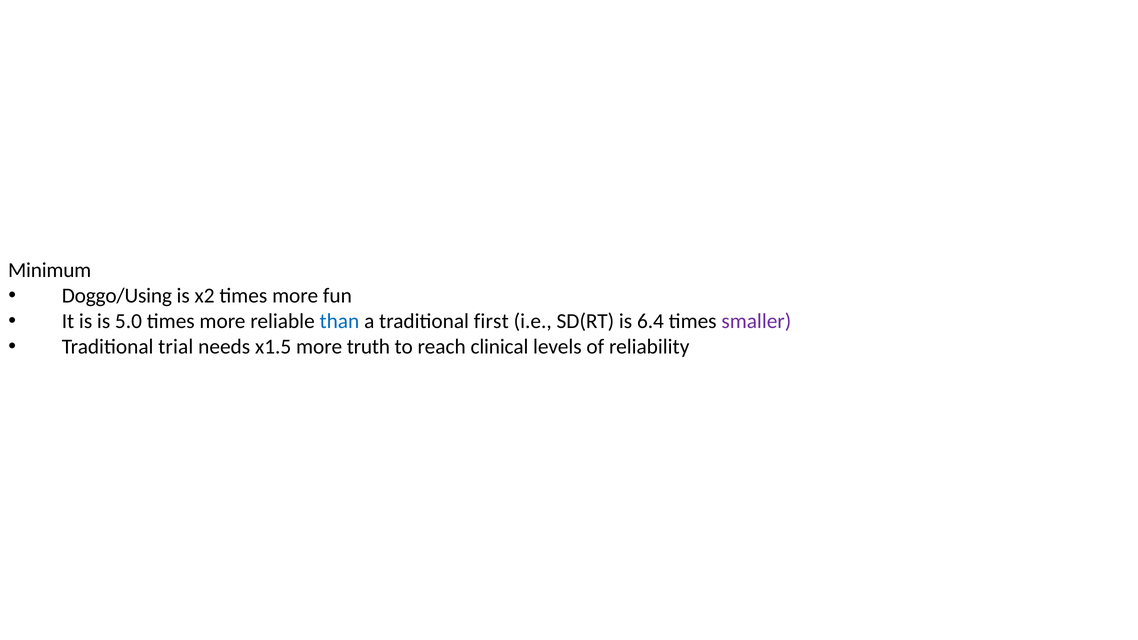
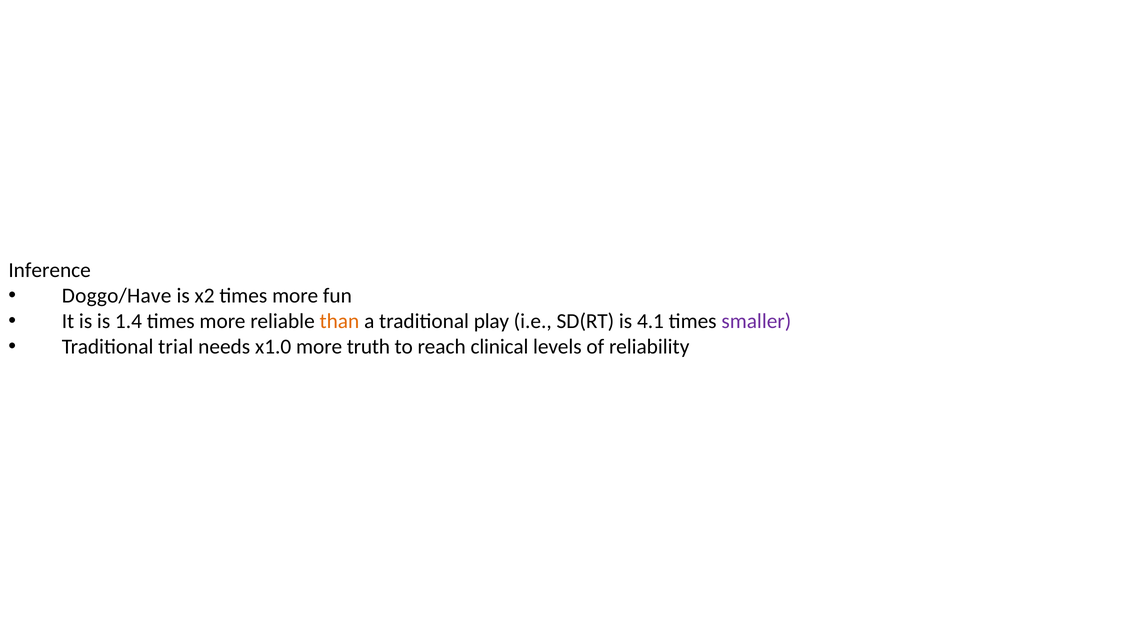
Minimum: Minimum -> Inference
Doggo/Using: Doggo/Using -> Doggo/Have
5.0: 5.0 -> 1.4
than colour: blue -> orange
first: first -> play
6.4: 6.4 -> 4.1
x1.5: x1.5 -> x1.0
